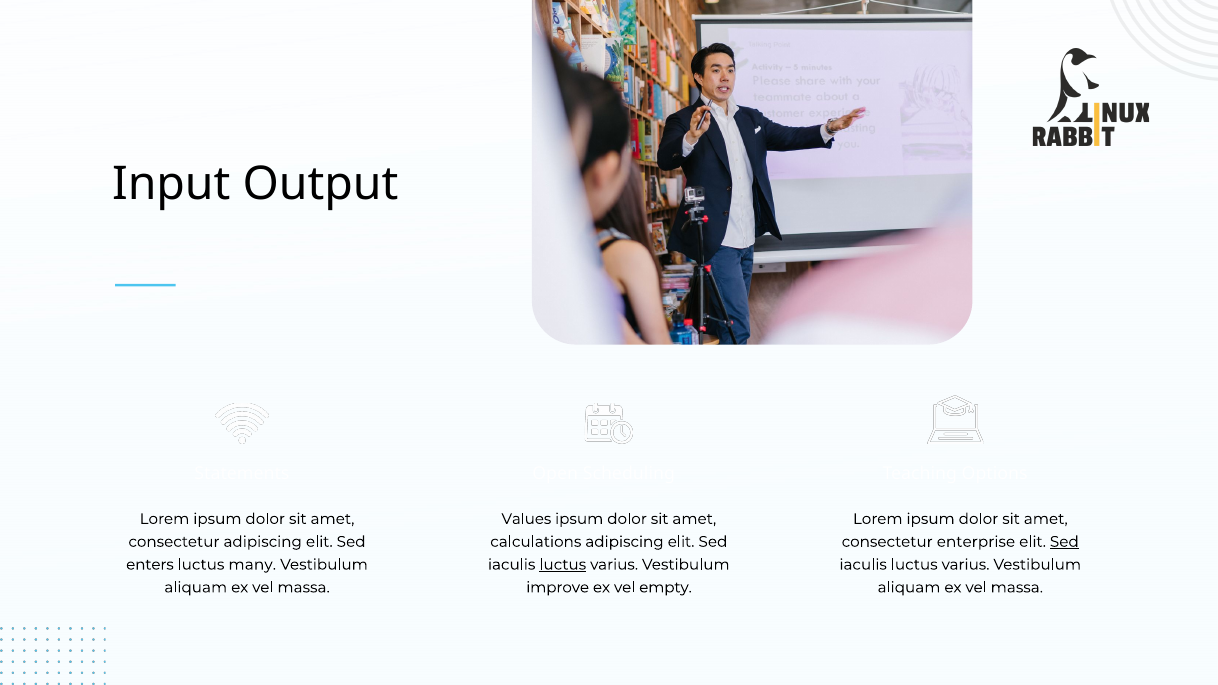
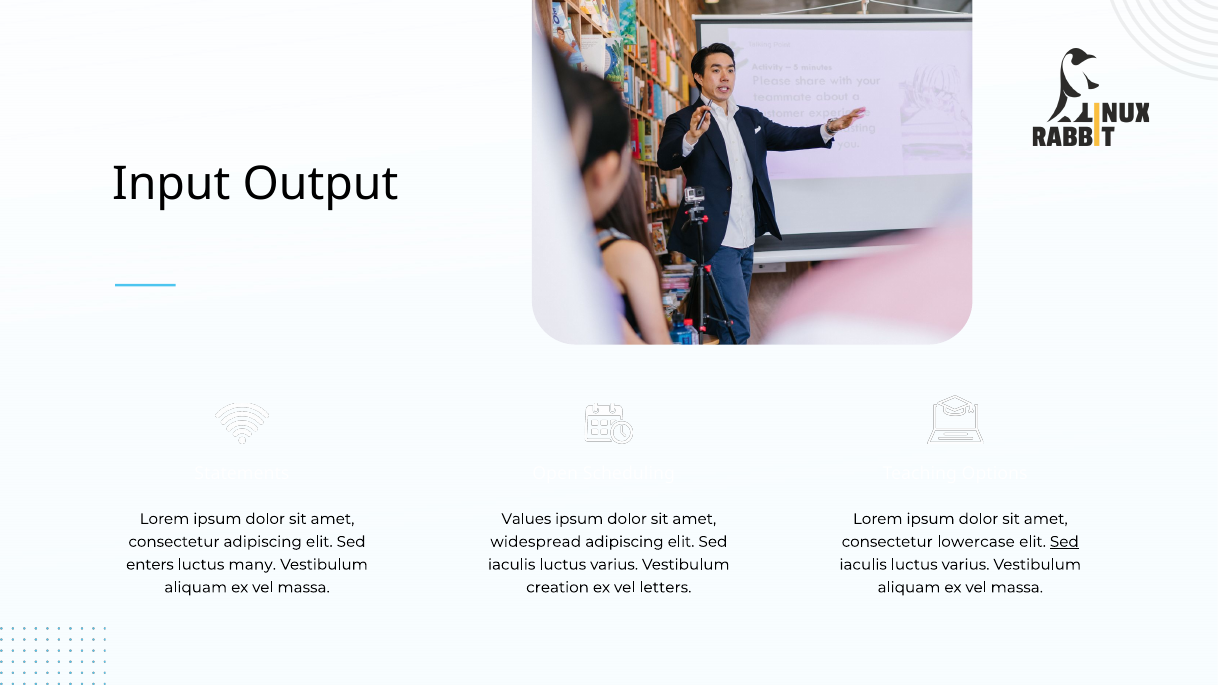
calculations: calculations -> widespread
enterprise: enterprise -> lowercase
luctus at (563, 565) underline: present -> none
improve: improve -> creation
empty: empty -> letters
